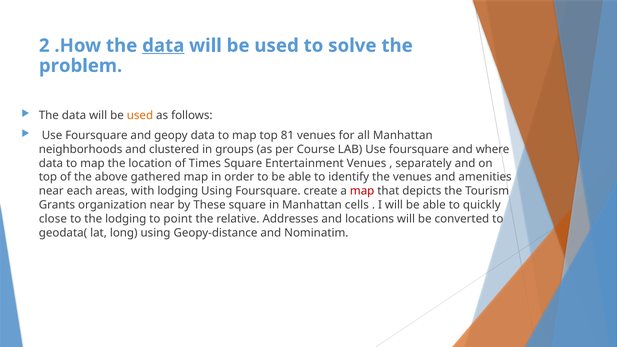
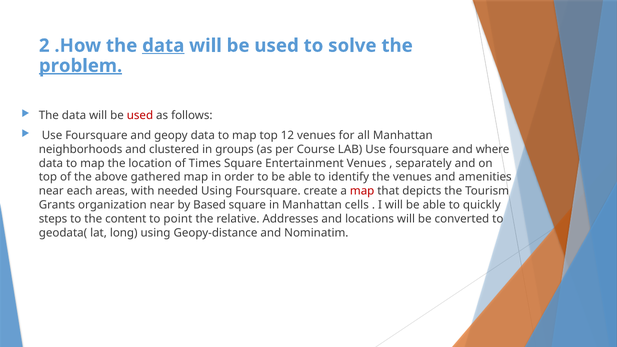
problem underline: none -> present
used at (140, 115) colour: orange -> red
81: 81 -> 12
with lodging: lodging -> needed
These: These -> Based
close: close -> steps
the lodging: lodging -> content
